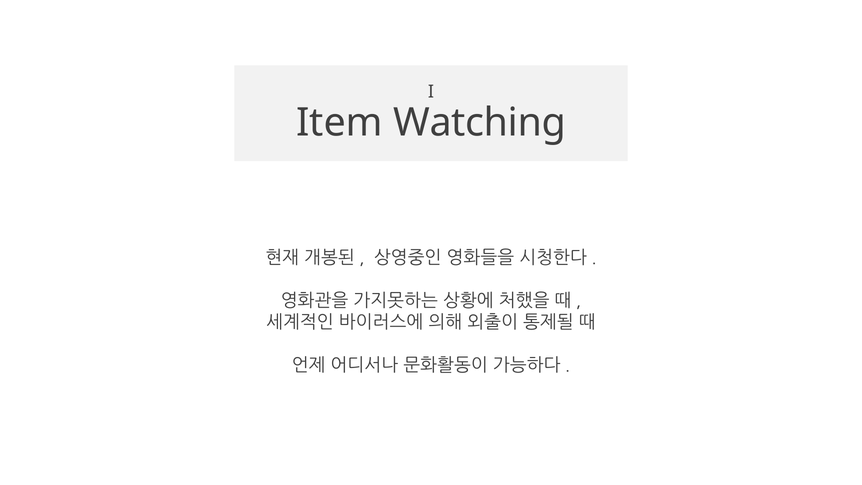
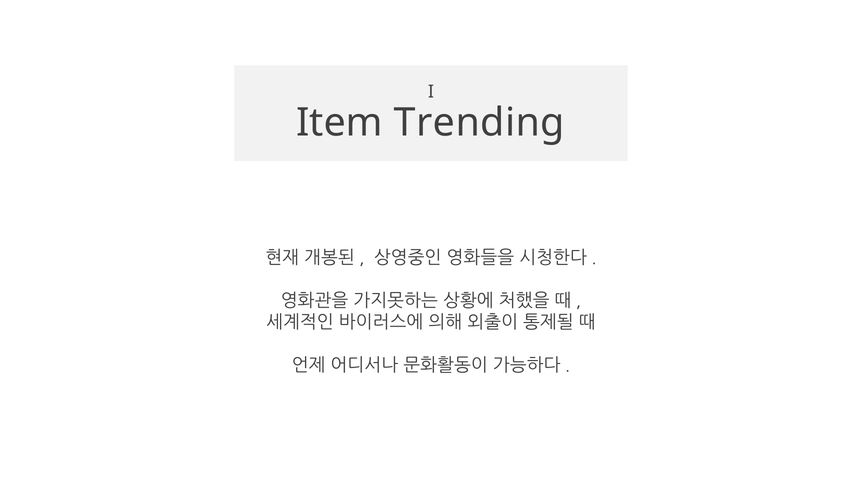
Watching: Watching -> Trending
